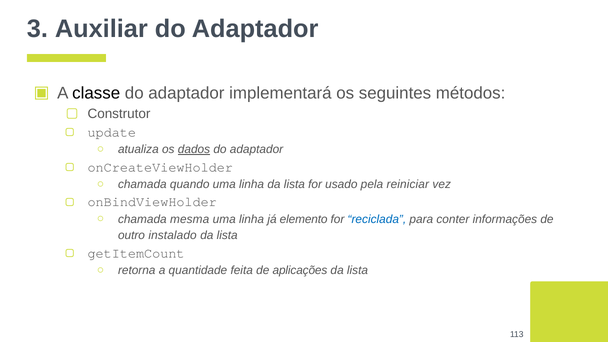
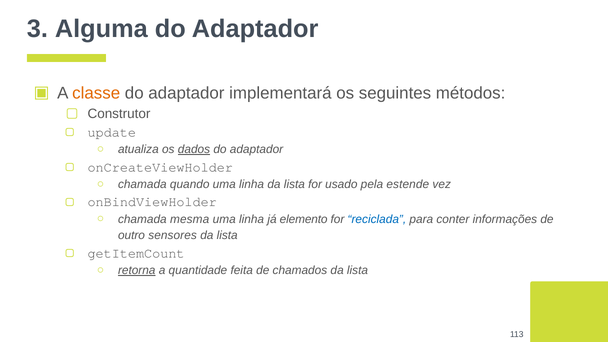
Auxiliar: Auxiliar -> Alguma
classe colour: black -> orange
reiniciar: reiniciar -> estende
instalado: instalado -> sensores
retorna underline: none -> present
aplicações: aplicações -> chamados
